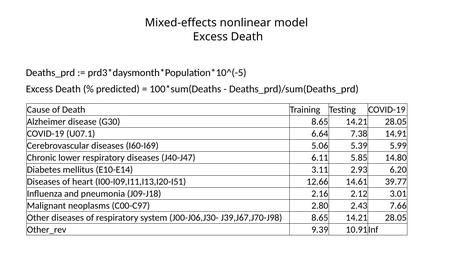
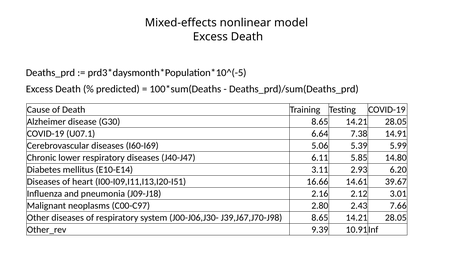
12.66: 12.66 -> 16.66
39.77: 39.77 -> 39.67
